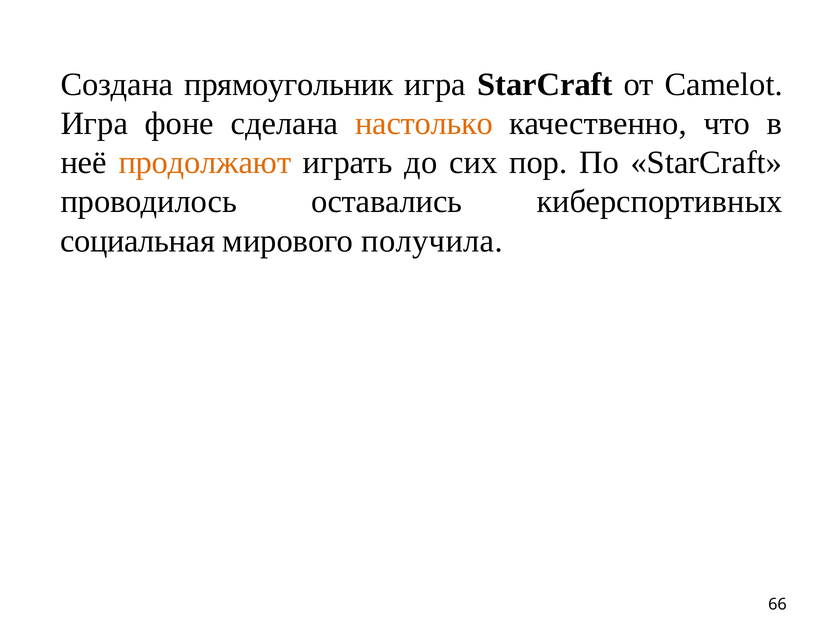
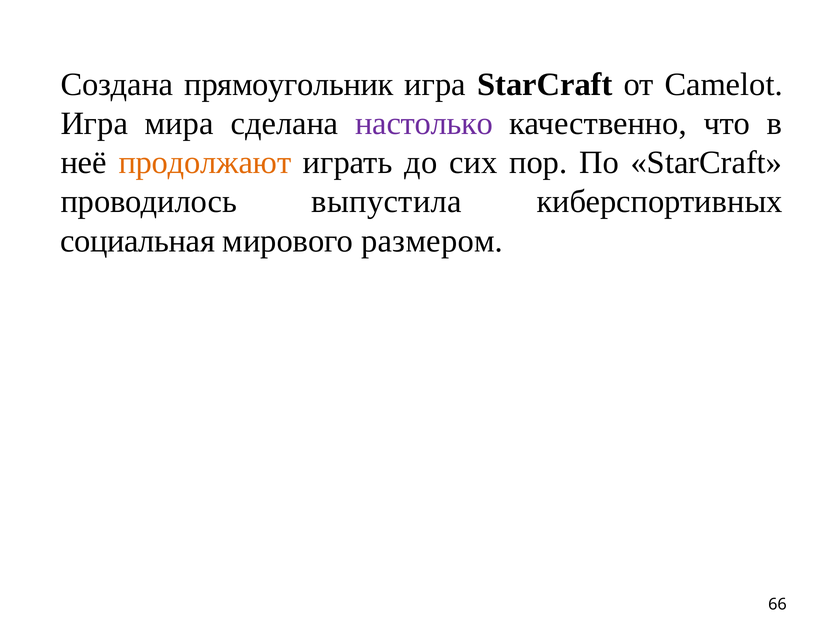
фоне: фоне -> мира
настолько colour: orange -> purple
оставались: оставались -> выпустила
получила: получила -> размером
